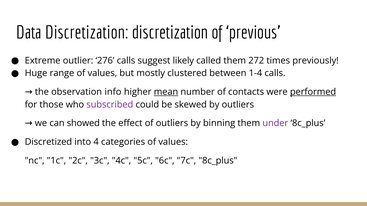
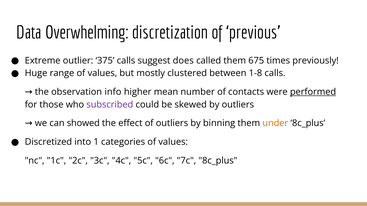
Data Discretization: Discretization -> Overwhelming
276: 276 -> 375
likely: likely -> does
272: 272 -> 675
1-4: 1-4 -> 1-8
mean underline: present -> none
under colour: purple -> orange
4: 4 -> 1
